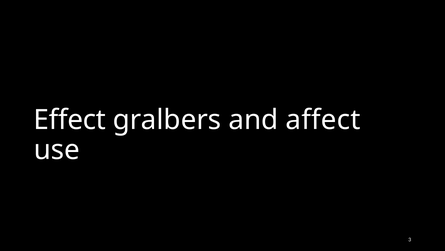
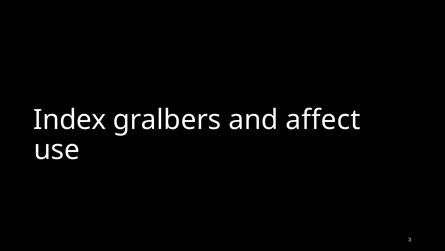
Effect: Effect -> Index
